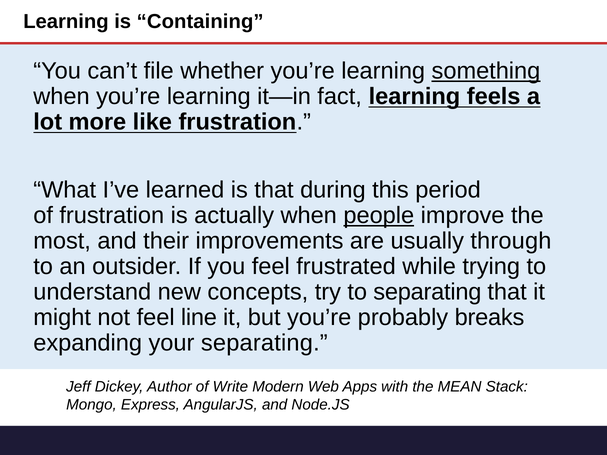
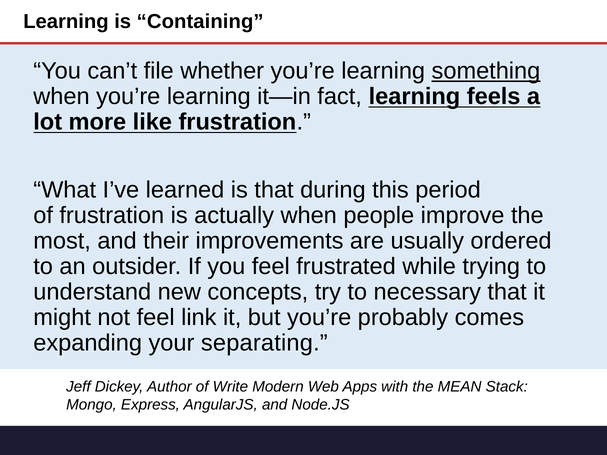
people underline: present -> none
through: through -> ordered
to separating: separating -> necessary
line: line -> link
breaks: breaks -> comes
